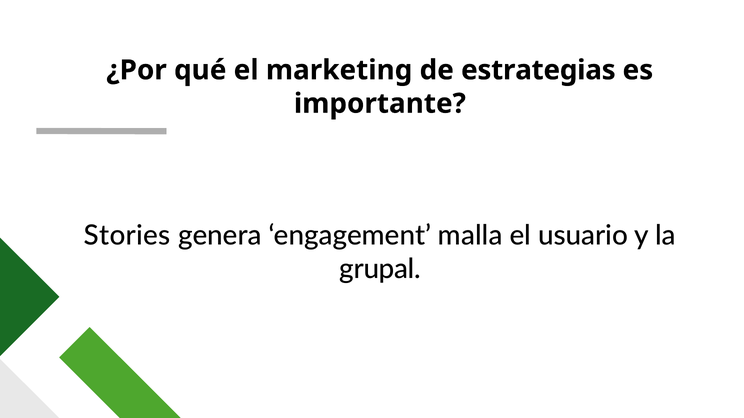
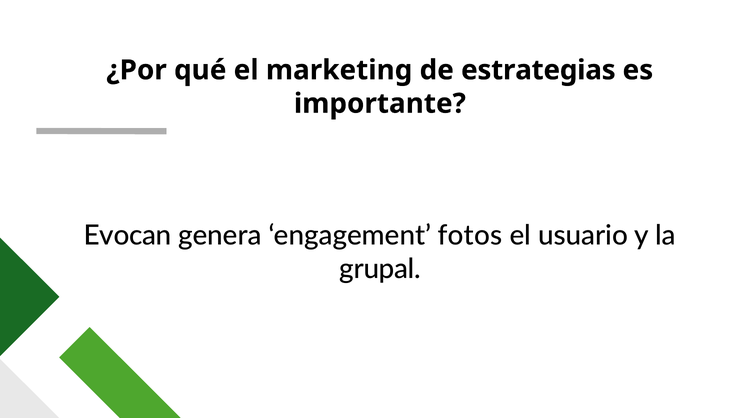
Stories: Stories -> Evocan
malla: malla -> fotos
